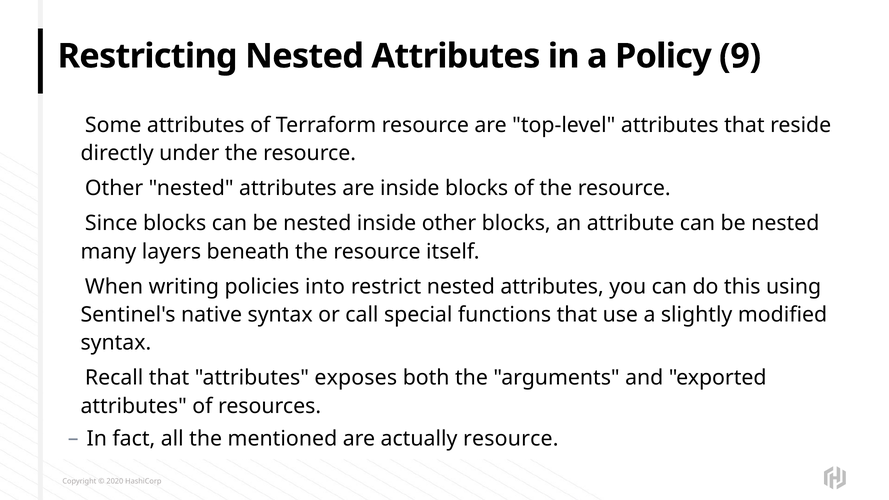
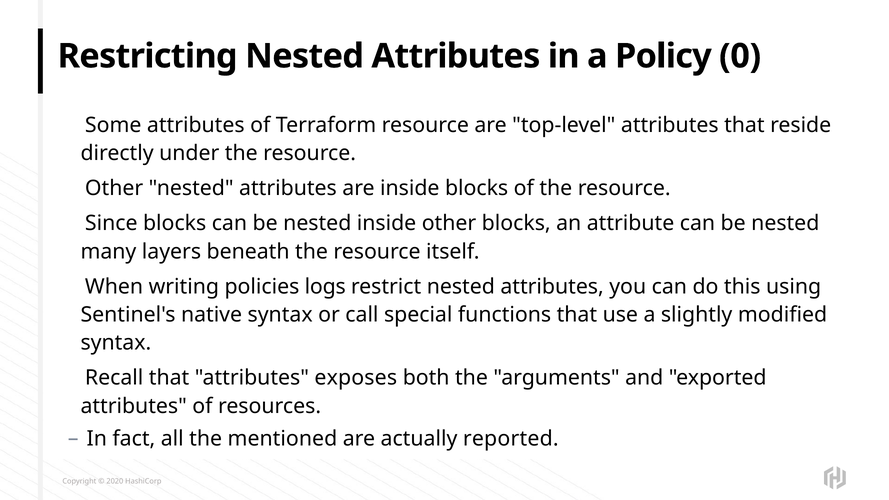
9: 9 -> 0
into: into -> logs
actually resource: resource -> reported
